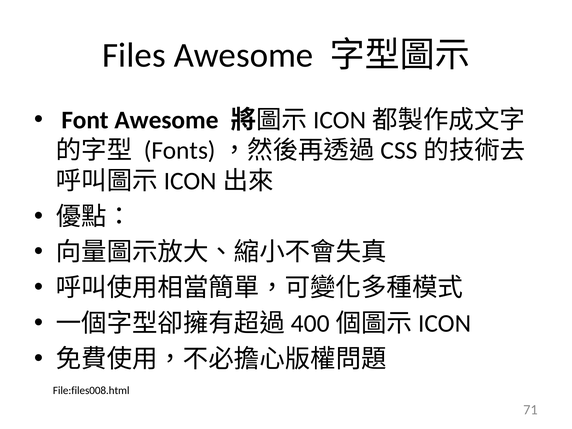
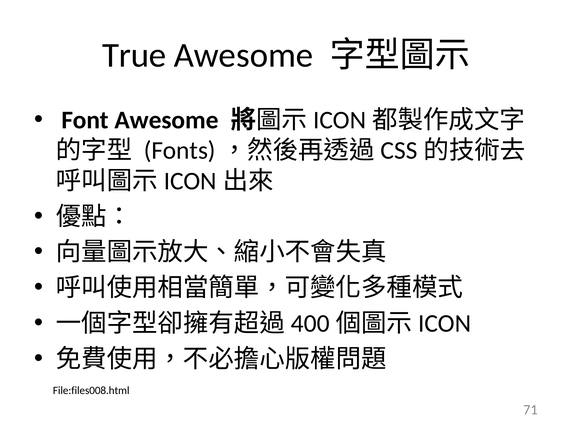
Files: Files -> True
